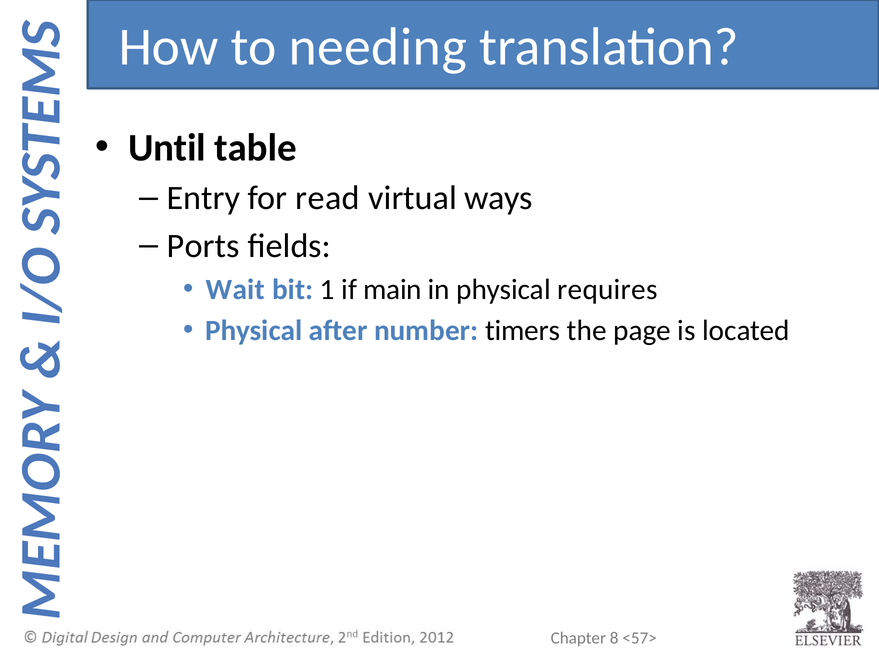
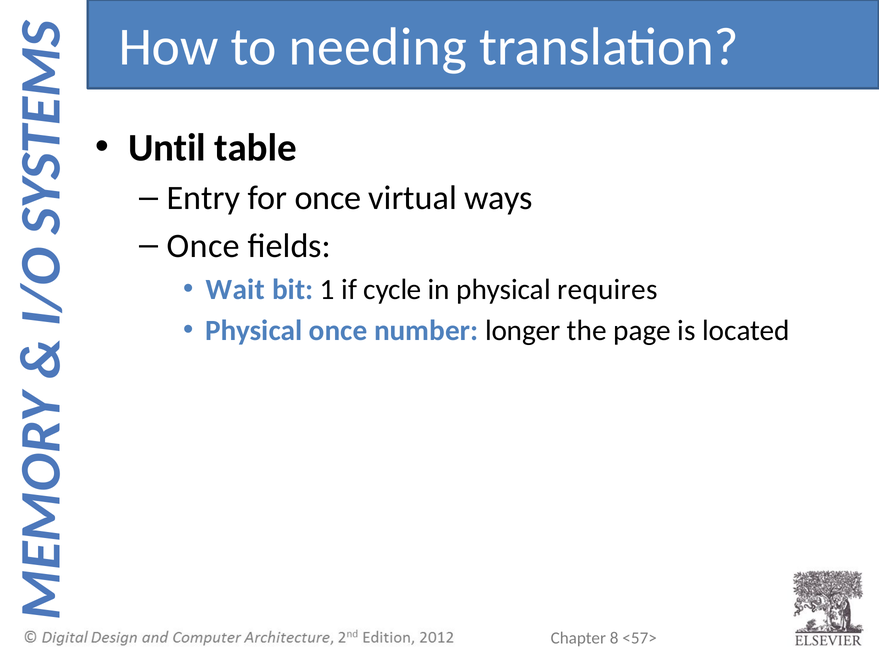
for read: read -> once
Ports at (203, 246): Ports -> Once
main: main -> cycle
Physical after: after -> once
timers: timers -> longer
